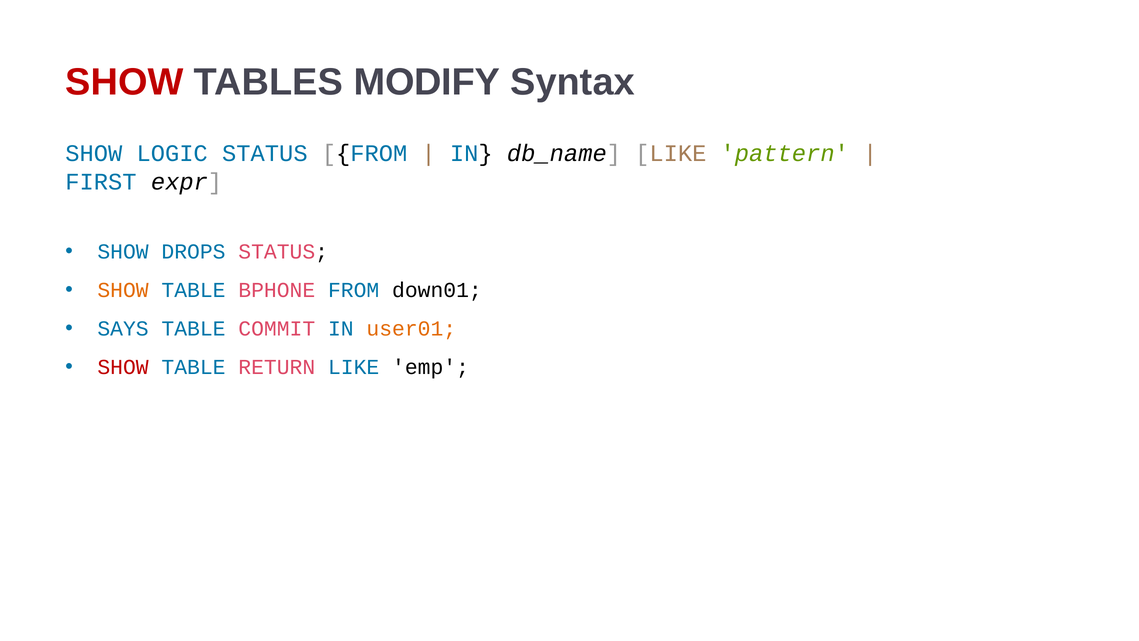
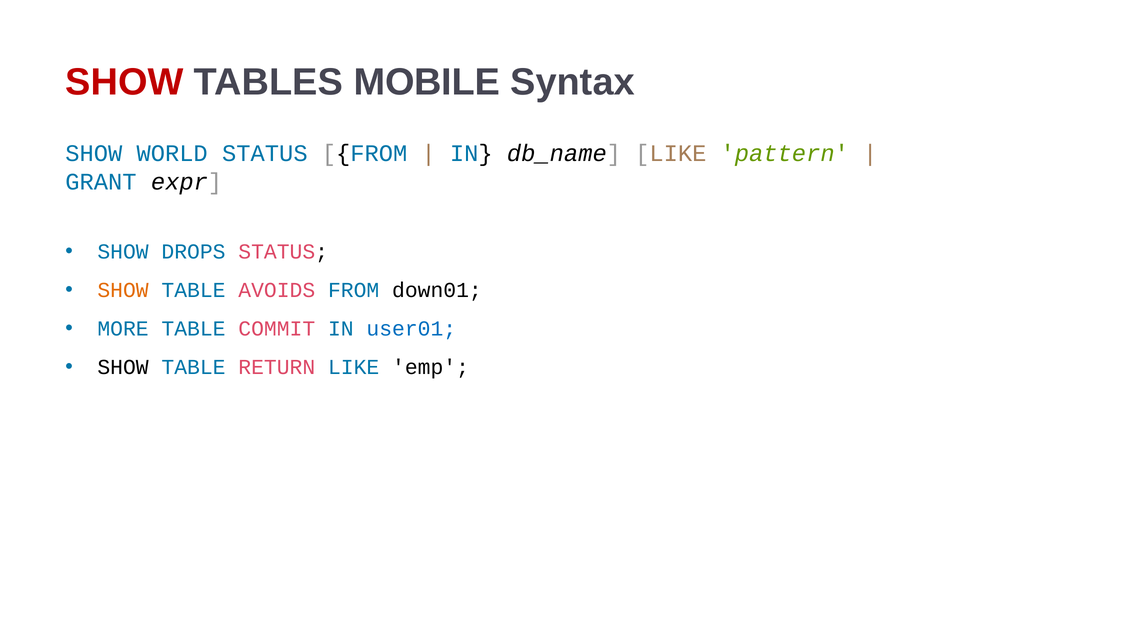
MODIFY: MODIFY -> MOBILE
LOGIC: LOGIC -> WORLD
FIRST: FIRST -> GRANT
BPHONE: BPHONE -> AVOIDS
SAYS: SAYS -> MORE
user01 colour: orange -> blue
SHOW at (123, 367) colour: red -> black
